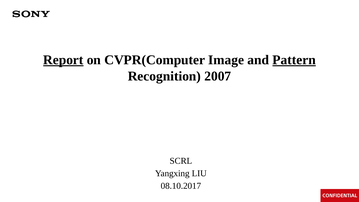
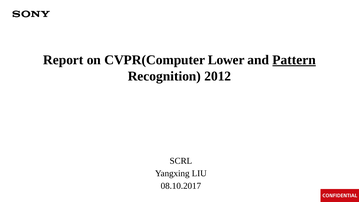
Report underline: present -> none
Image: Image -> Lower
2007: 2007 -> 2012
